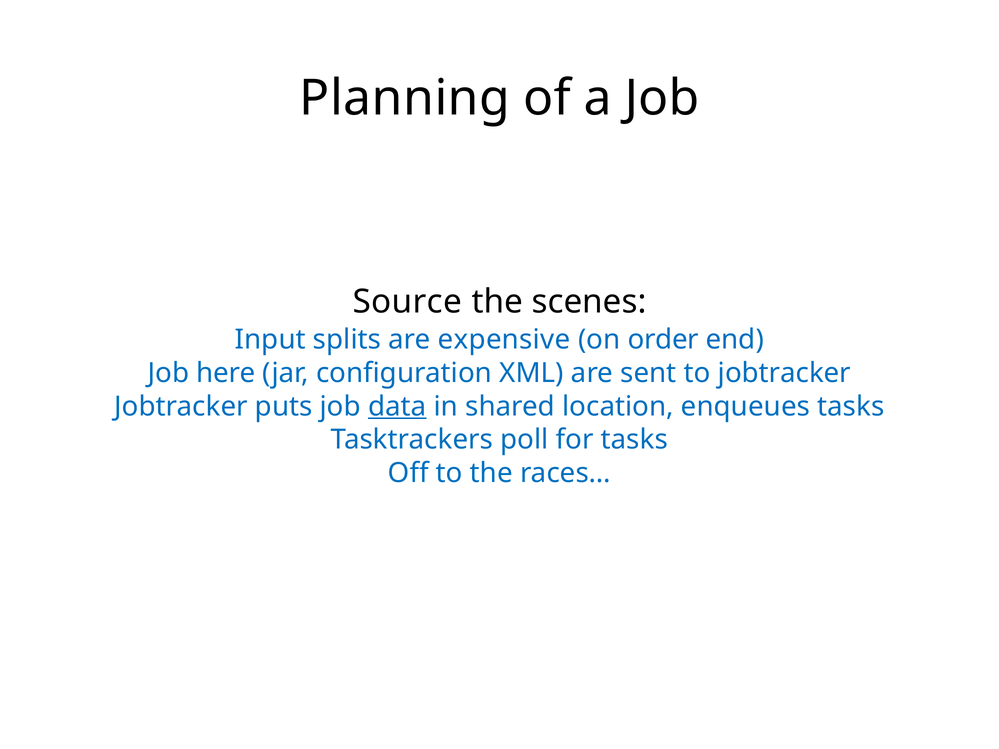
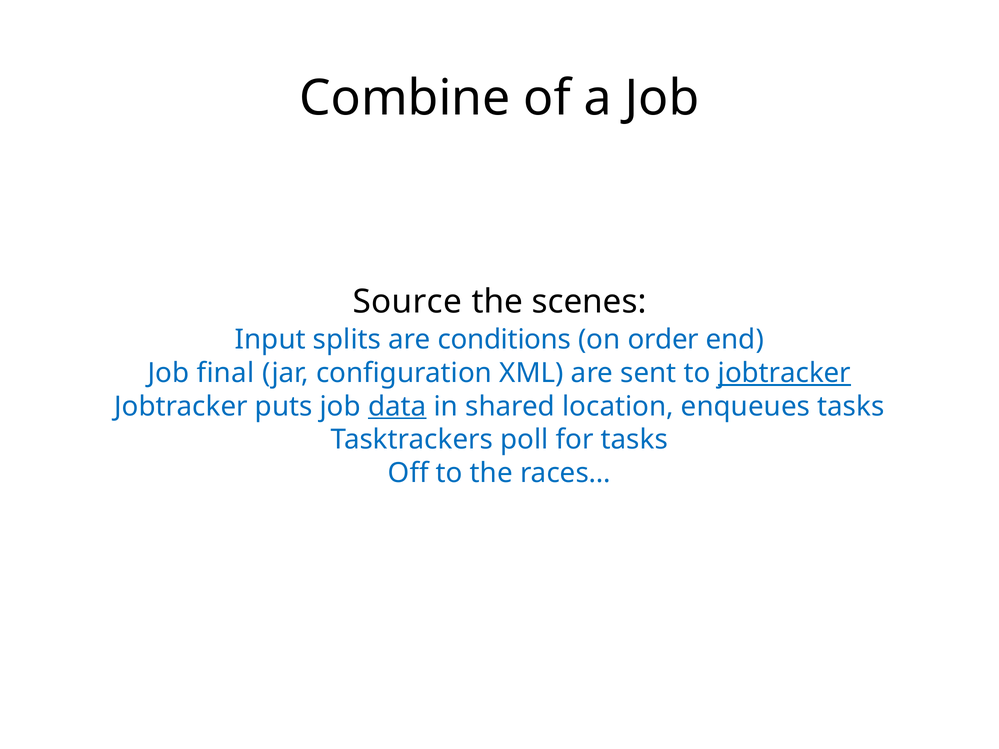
Planning: Planning -> Combine
expensive: expensive -> conditions
here: here -> final
jobtracker at (784, 373) underline: none -> present
